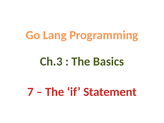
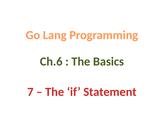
Ch.3: Ch.3 -> Ch.6
